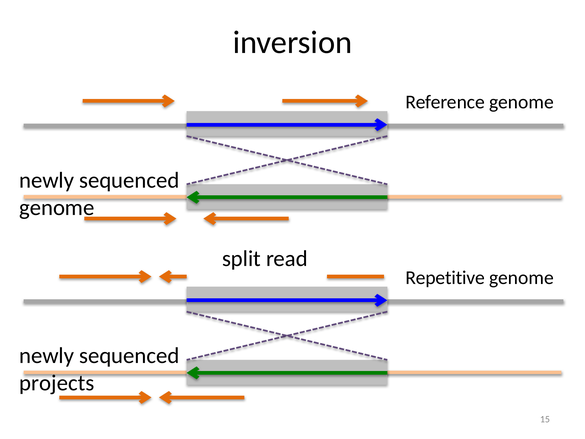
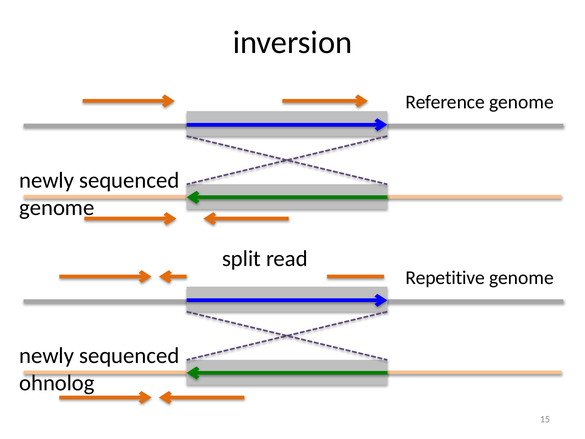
projects: projects -> ohnolog
